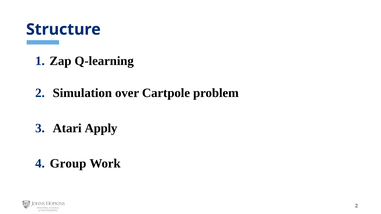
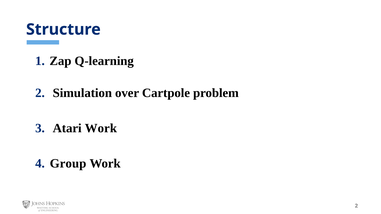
Atari Apply: Apply -> Work
